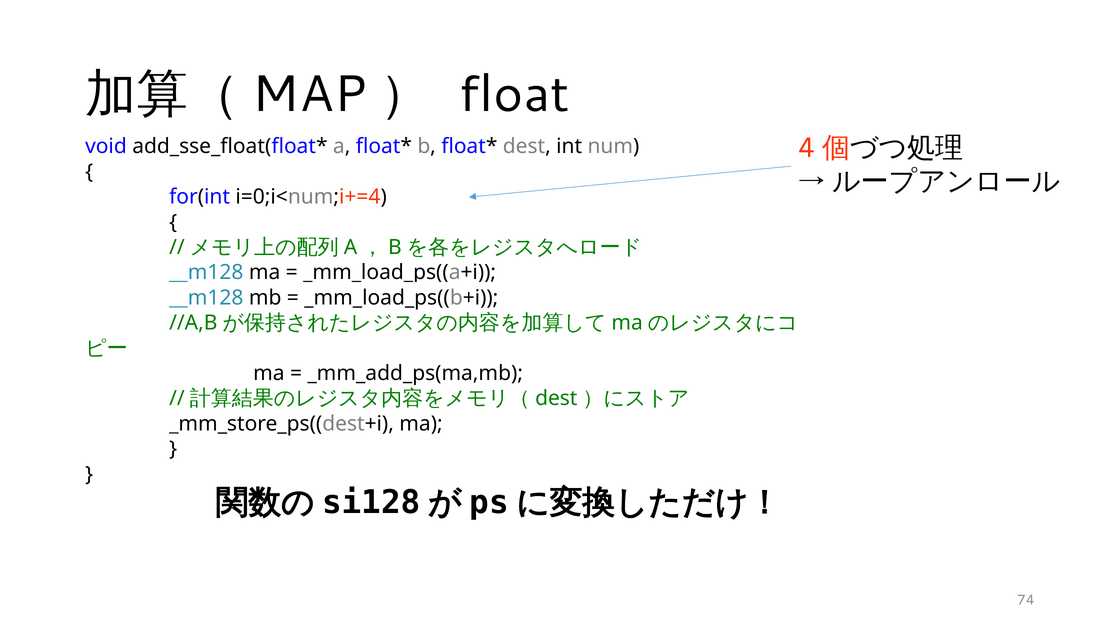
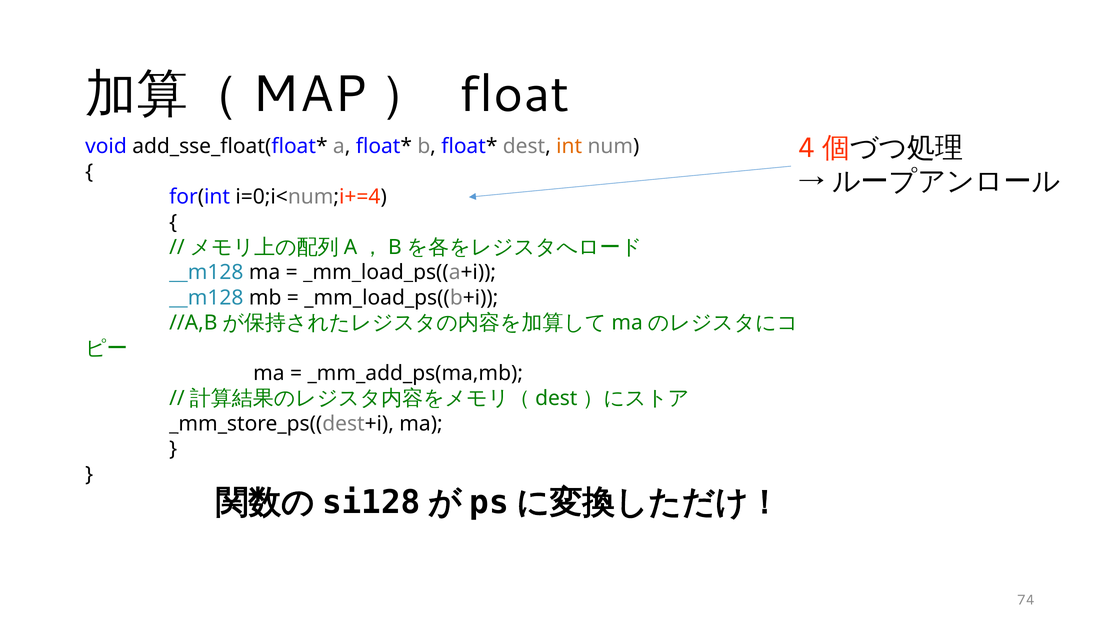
int colour: black -> orange
